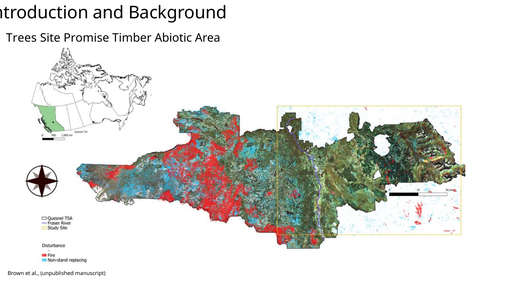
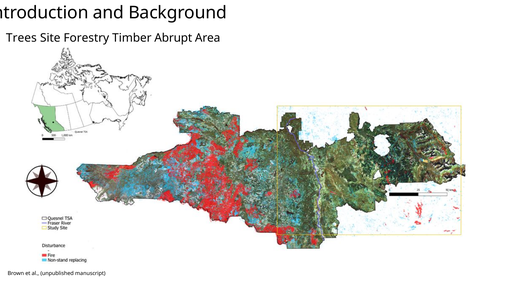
Promise: Promise -> Forestry
Abiotic: Abiotic -> Abrupt
